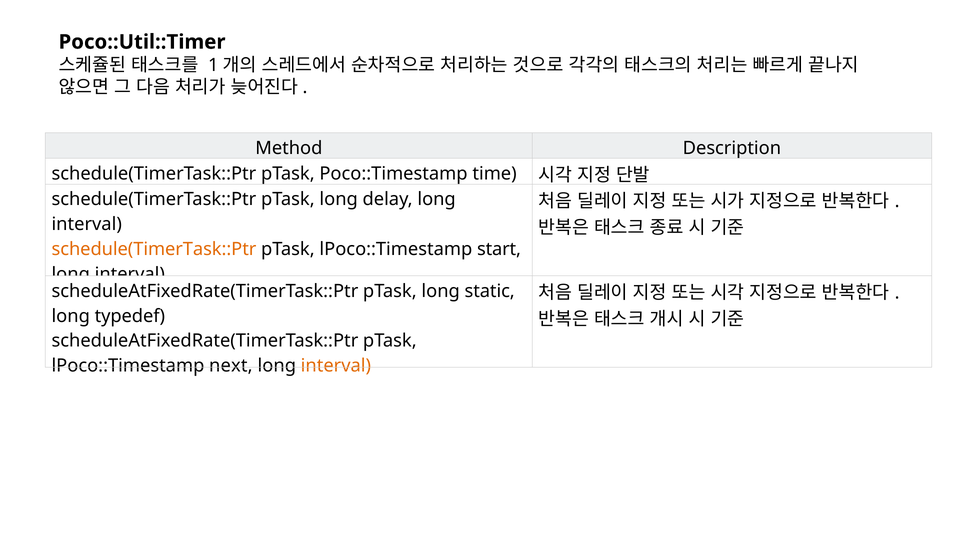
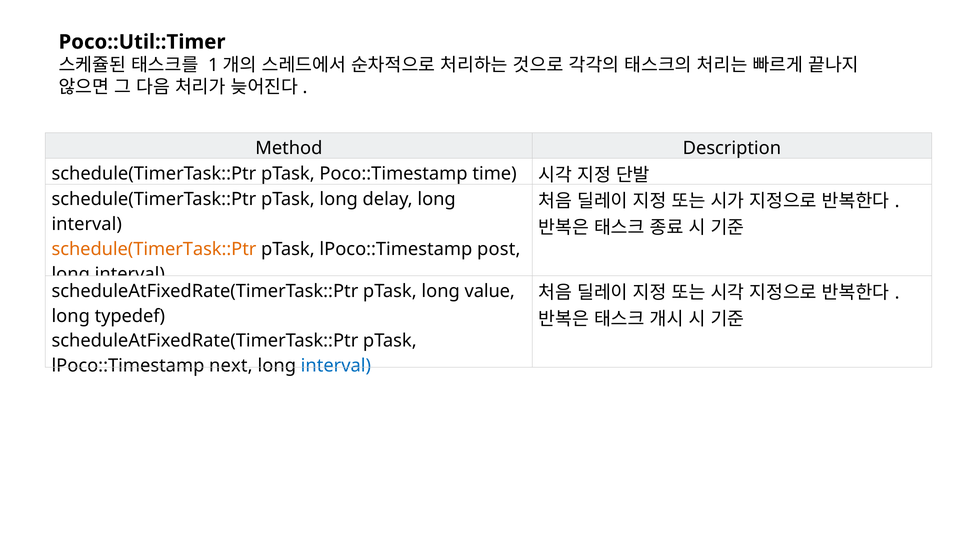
start: start -> post
static: static -> value
interval at (336, 366) colour: orange -> blue
